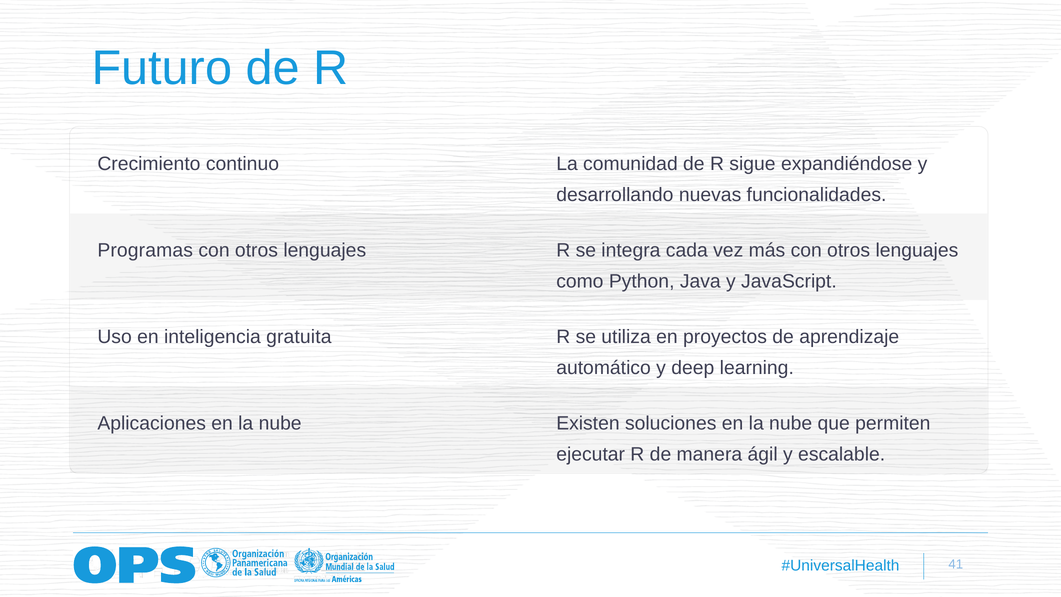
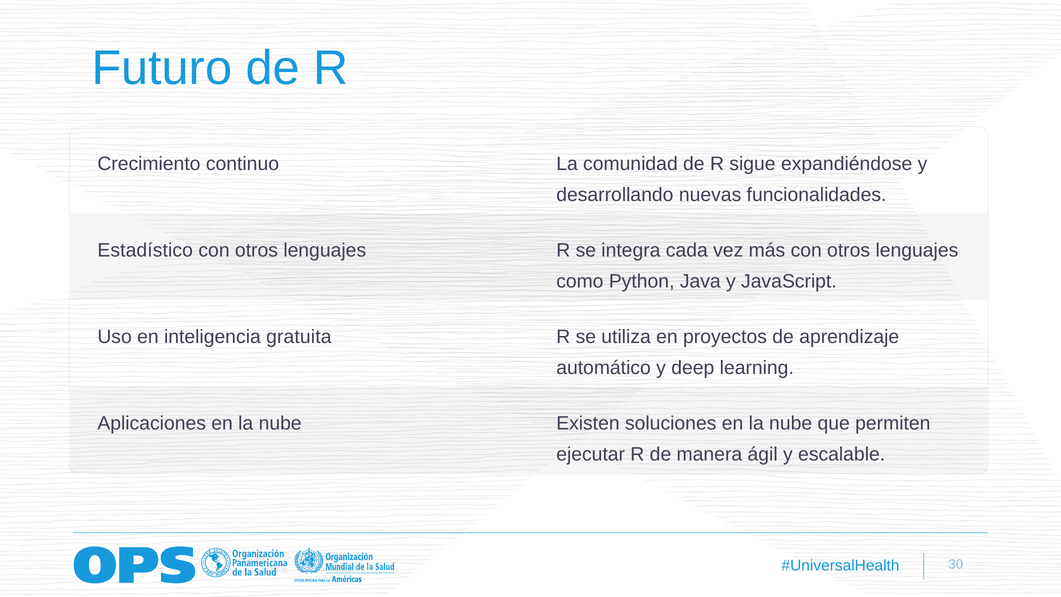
Programas: Programas -> Estadístico
41: 41 -> 30
